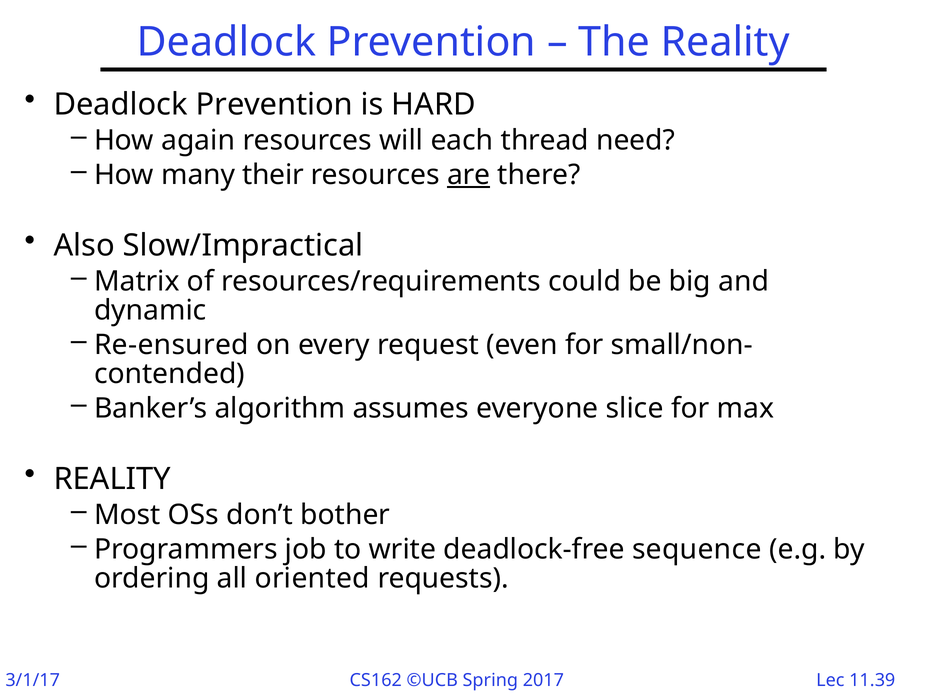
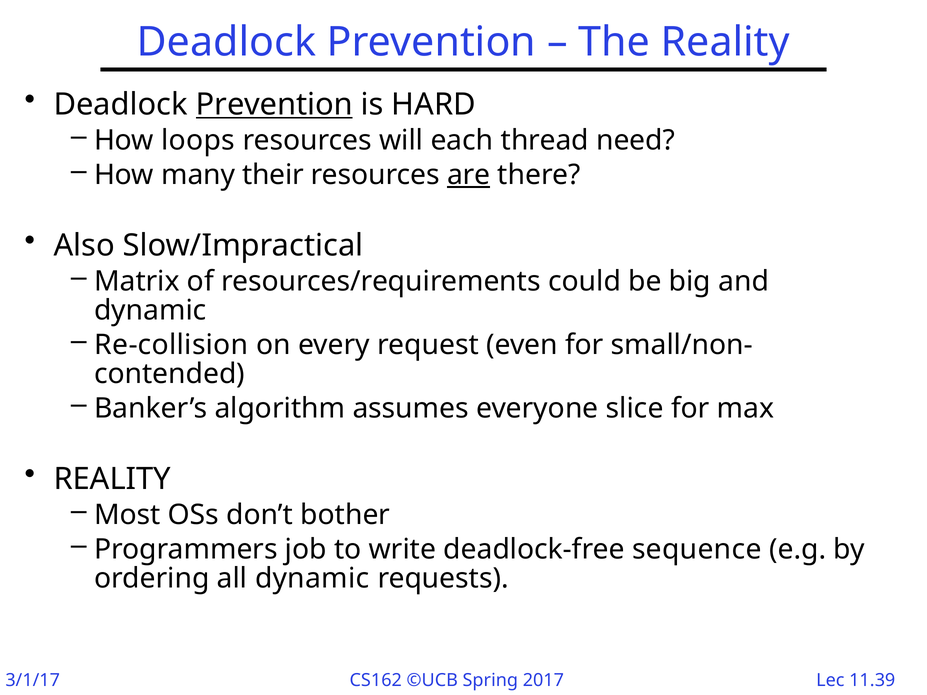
Prevention at (274, 104) underline: none -> present
again: again -> loops
Re-ensured: Re-ensured -> Re-collision
all oriented: oriented -> dynamic
